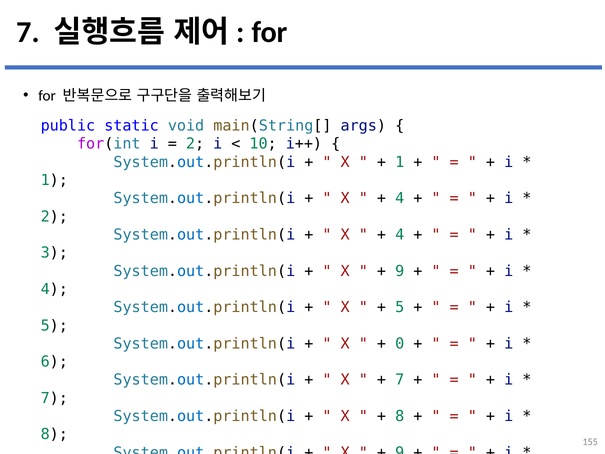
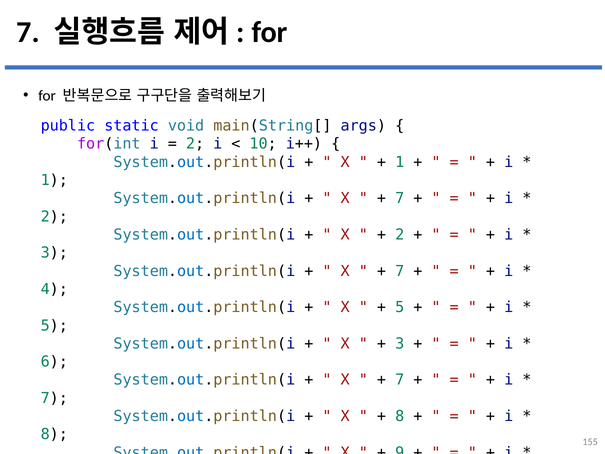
4 at (400, 198): 4 -> 7
4 at (400, 235): 4 -> 2
9 at (400, 271): 9 -> 7
0 at (400, 343): 0 -> 3
